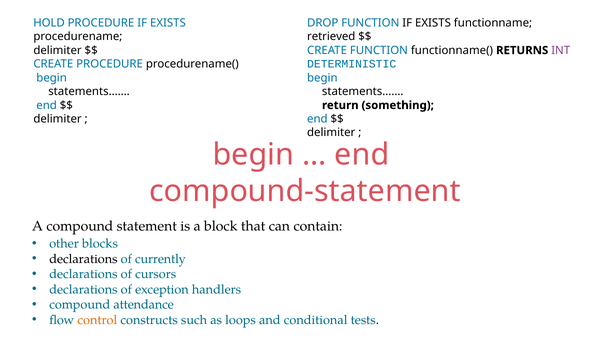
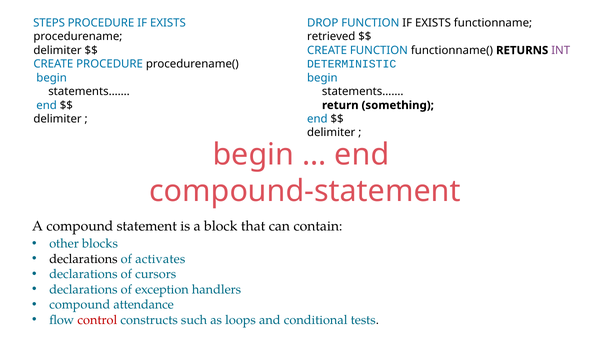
HOLD: HOLD -> STEPS
currently: currently -> activates
control colour: orange -> red
